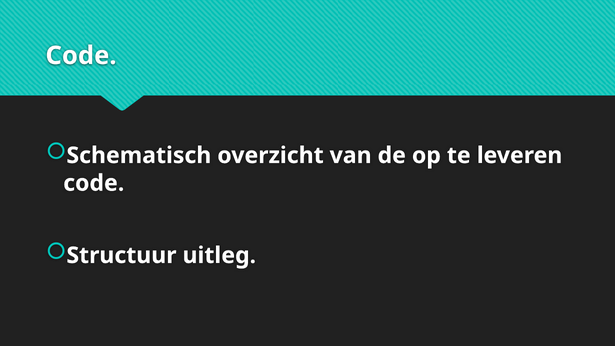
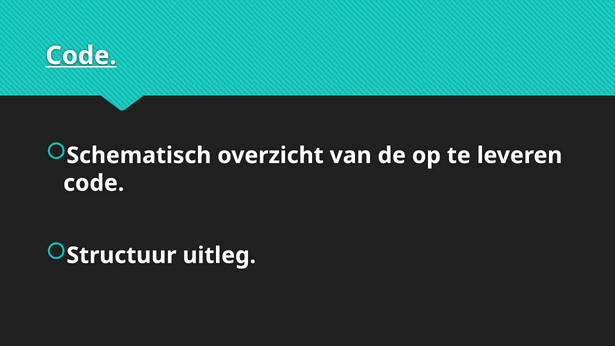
Code at (81, 56) underline: none -> present
